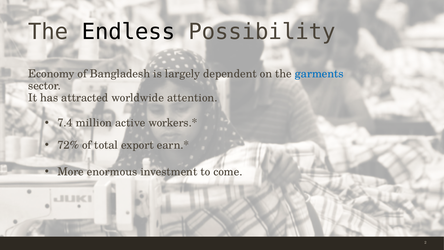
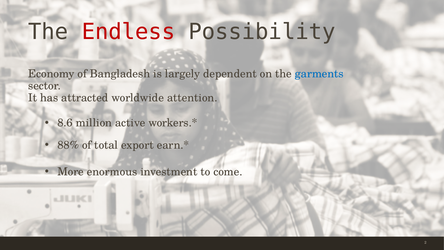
Endless colour: black -> red
7.4: 7.4 -> 8.6
72%: 72% -> 88%
